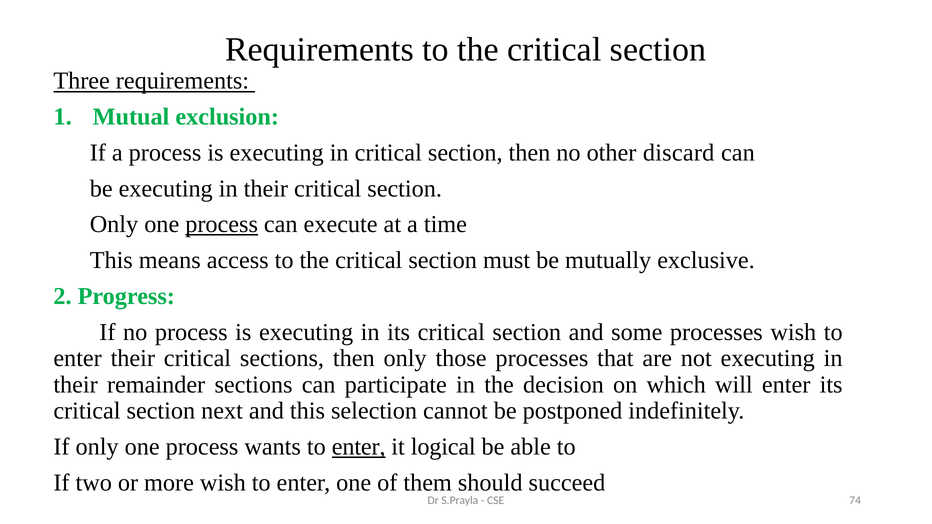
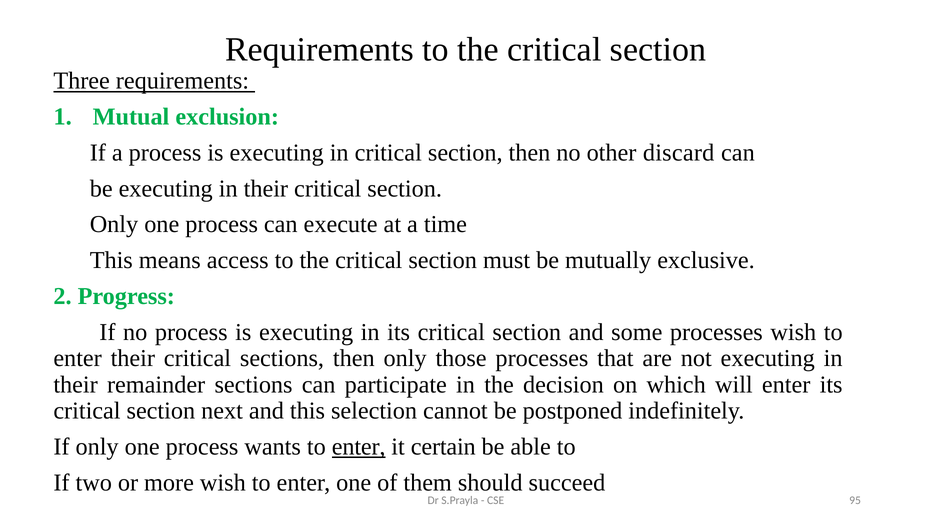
process at (222, 225) underline: present -> none
logical: logical -> certain
74: 74 -> 95
